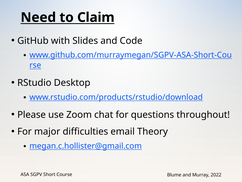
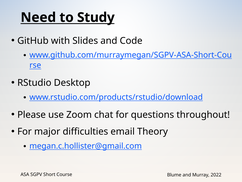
Claim: Claim -> Study
